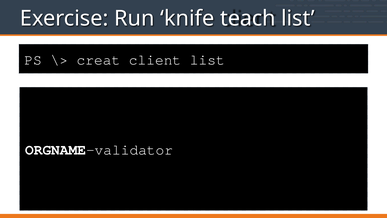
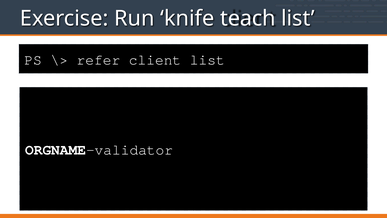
creat: creat -> refer
